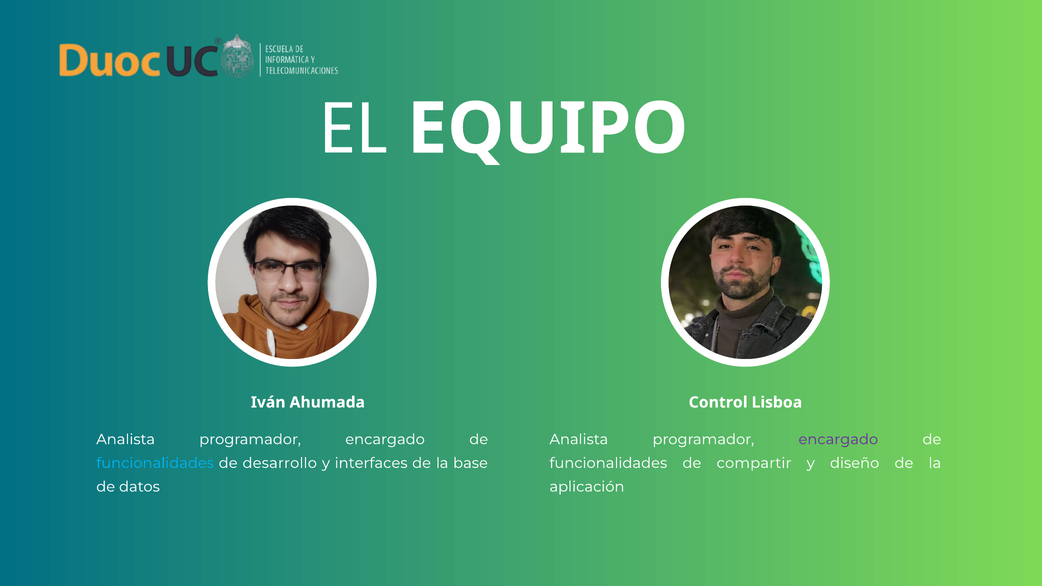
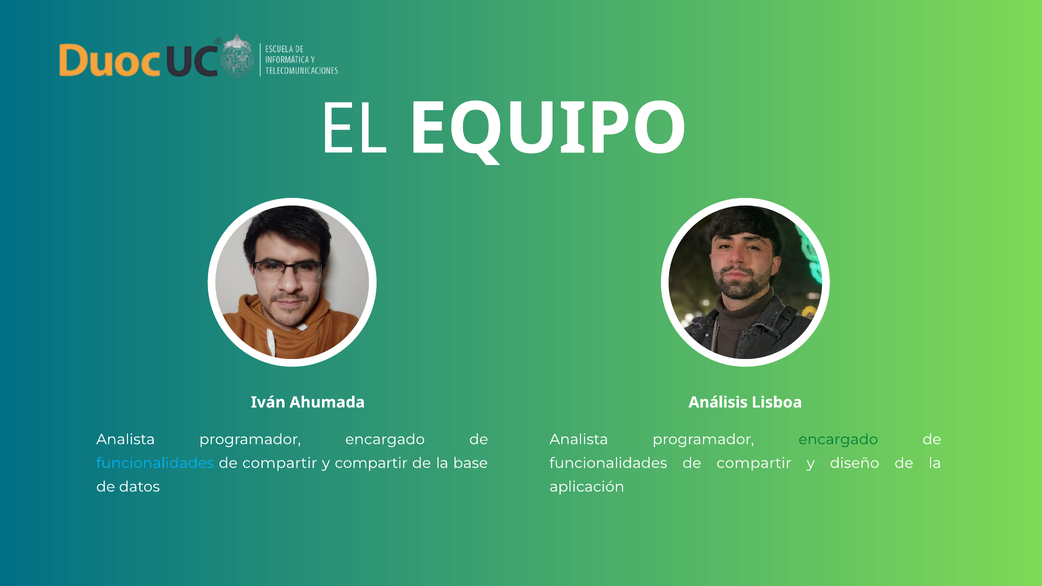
Control: Control -> Análisis
encargado at (838, 439) colour: purple -> green
desarrollo at (280, 463): desarrollo -> compartir
y interfaces: interfaces -> compartir
